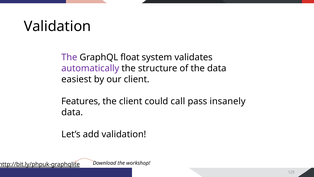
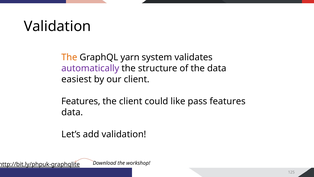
The at (69, 57) colour: purple -> orange
float: float -> yarn
call: call -> like
pass insanely: insanely -> features
